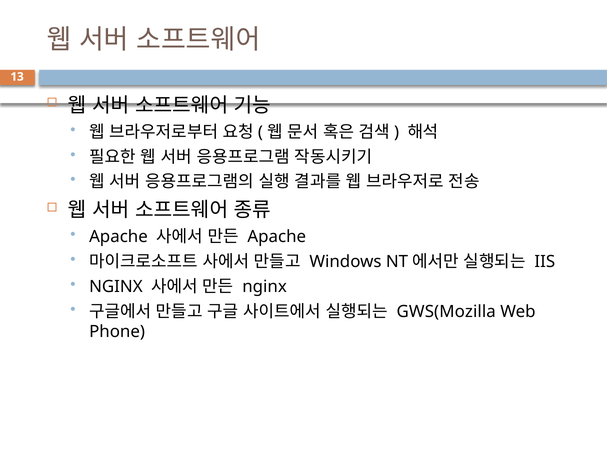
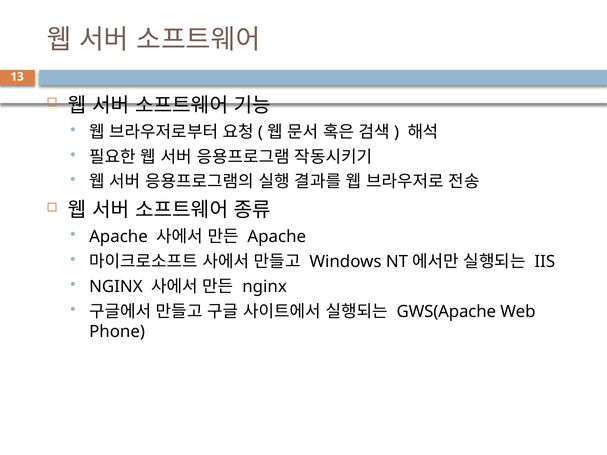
GWS(Mozilla: GWS(Mozilla -> GWS(Apache
